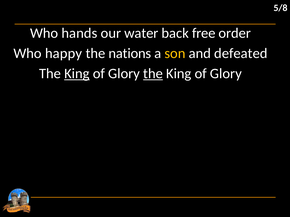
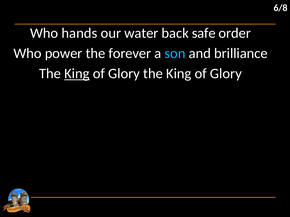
5/8: 5/8 -> 6/8
free: free -> safe
happy: happy -> power
nations: nations -> forever
son colour: yellow -> light blue
defeated: defeated -> brilliance
the at (153, 74) underline: present -> none
